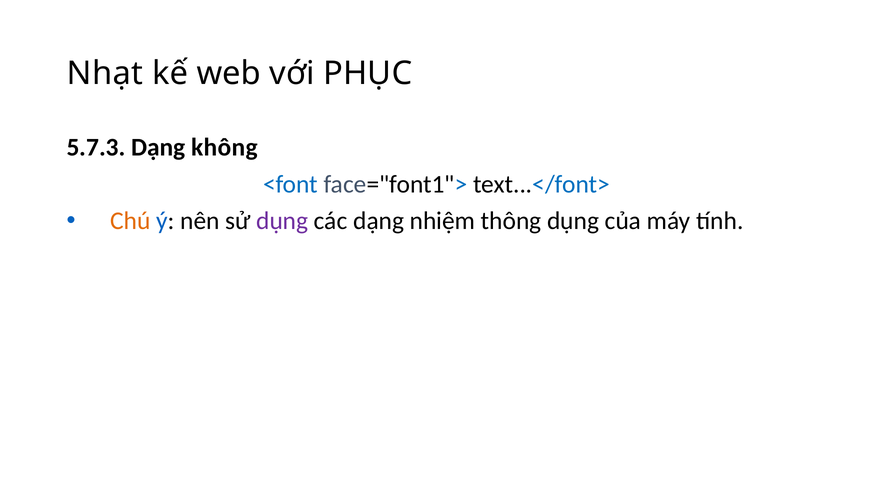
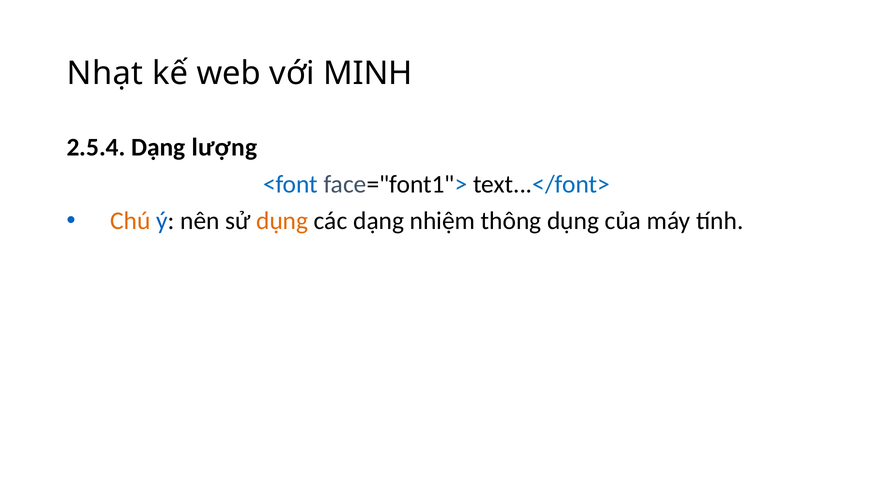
PHỤC: PHỤC -> MINH
5.7.3: 5.7.3 -> 2.5.4
không: không -> lượng
dụng at (282, 221) colour: purple -> orange
